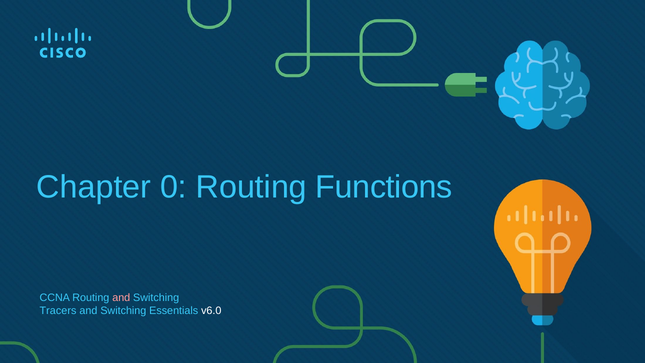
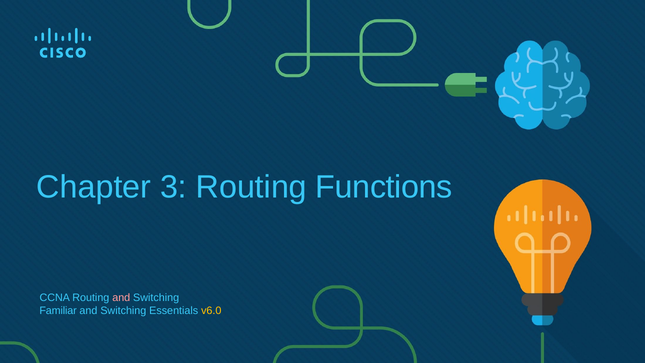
0: 0 -> 3
Tracers: Tracers -> Familiar
v6.0 colour: white -> yellow
